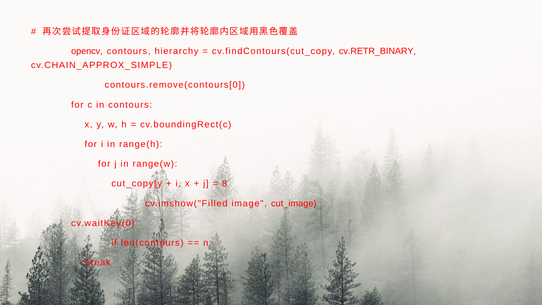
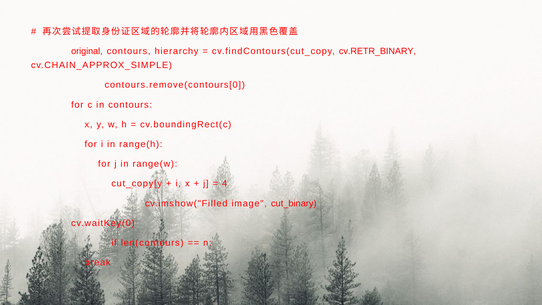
opencv: opencv -> original
8: 8 -> 4
cut_image: cut_image -> cut_binary
